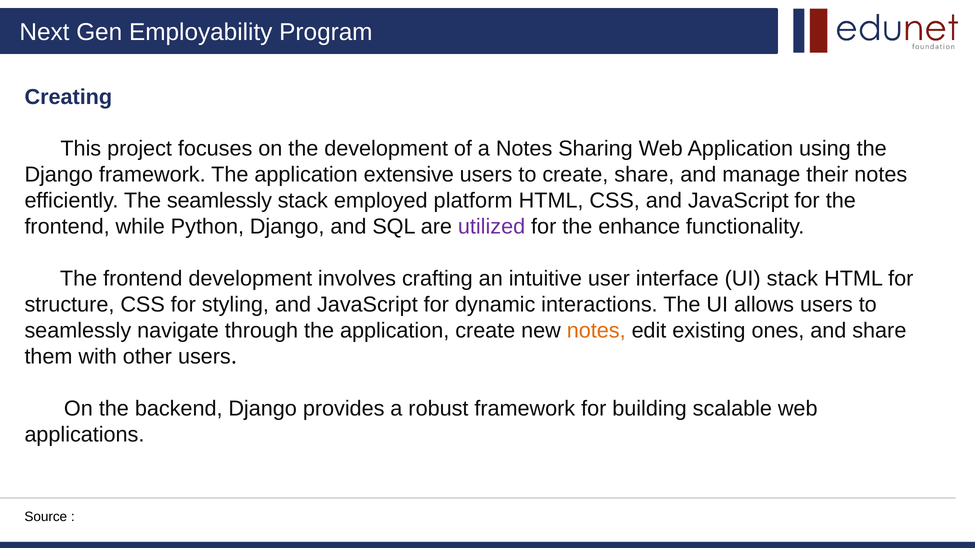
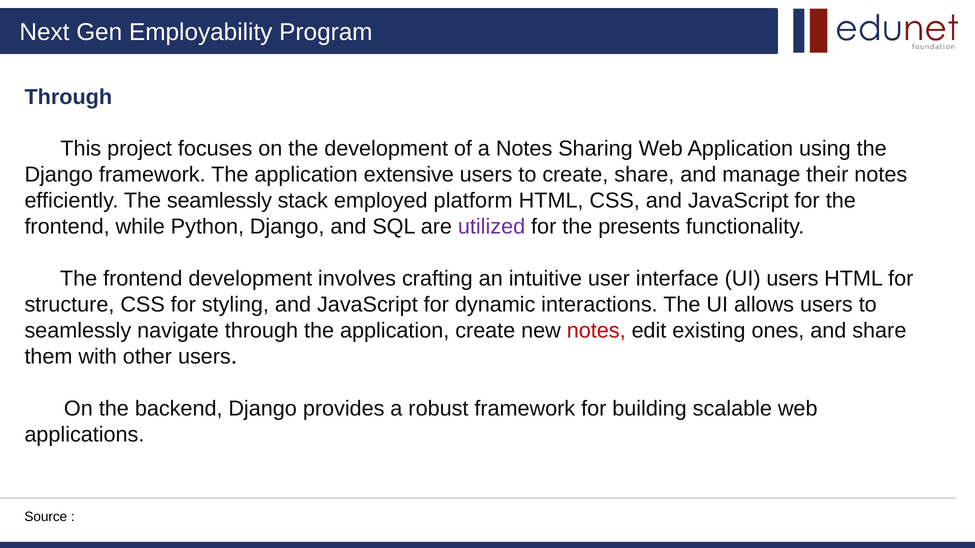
Creating at (68, 97): Creating -> Through
enhance: enhance -> presents
UI stack: stack -> users
notes at (596, 331) colour: orange -> red
